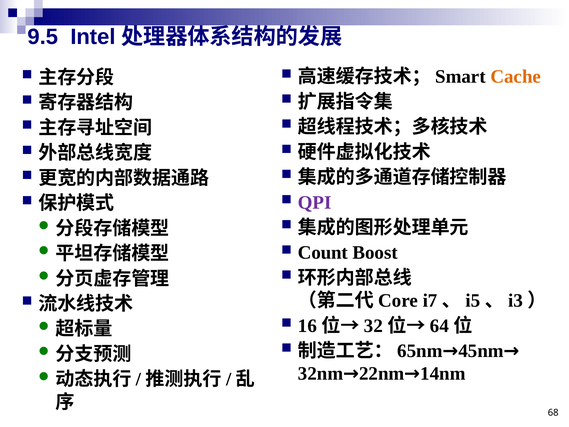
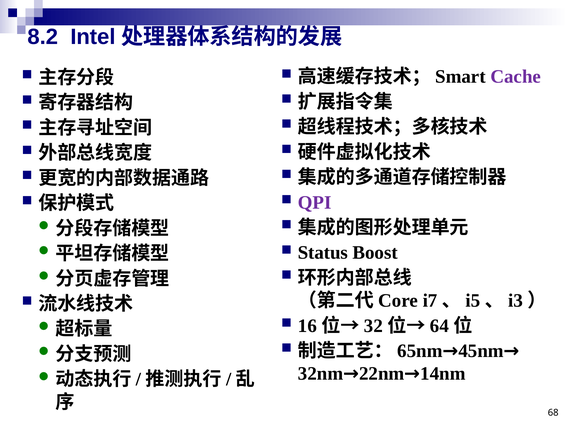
9.5: 9.5 -> 8.2
Cache colour: orange -> purple
Count: Count -> Status
